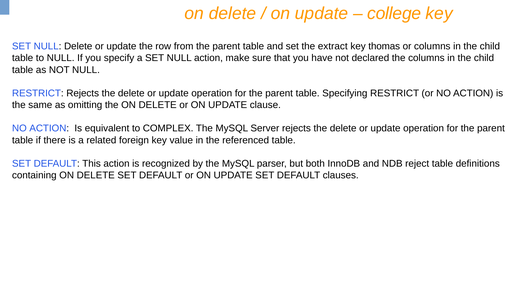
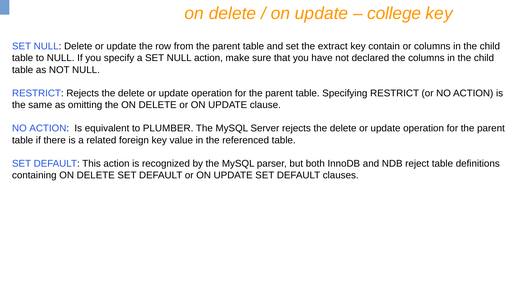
thomas: thomas -> contain
COMPLEX: COMPLEX -> PLUMBER
